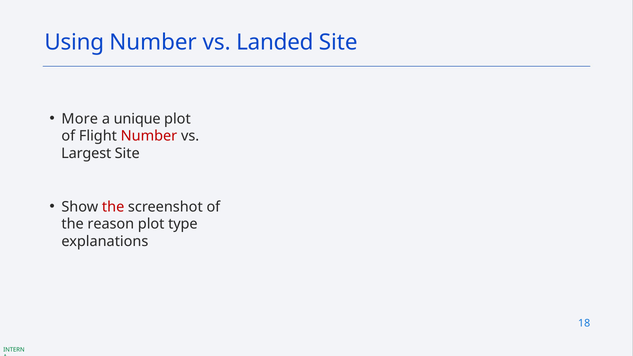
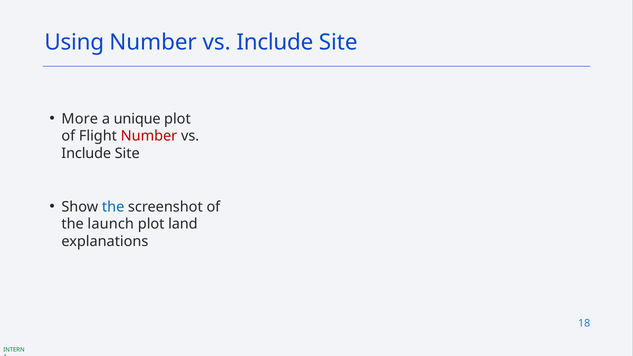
Landed at (275, 42): Landed -> Include
Largest at (86, 154): Largest -> Include
the at (113, 207) colour: red -> blue
reason: reason -> launch
type: type -> land
